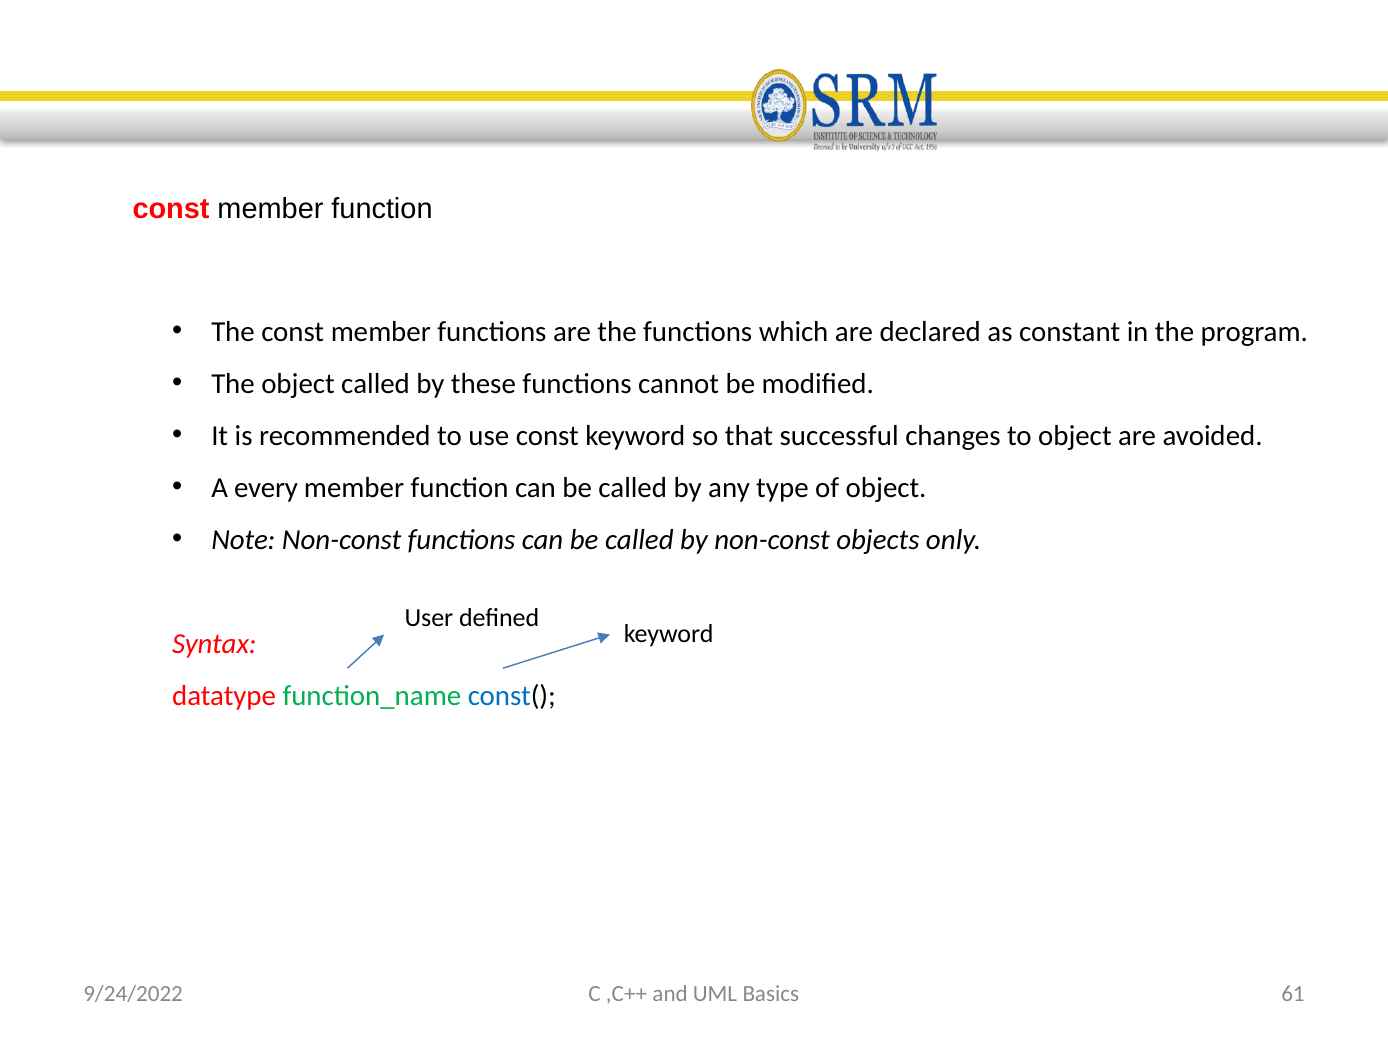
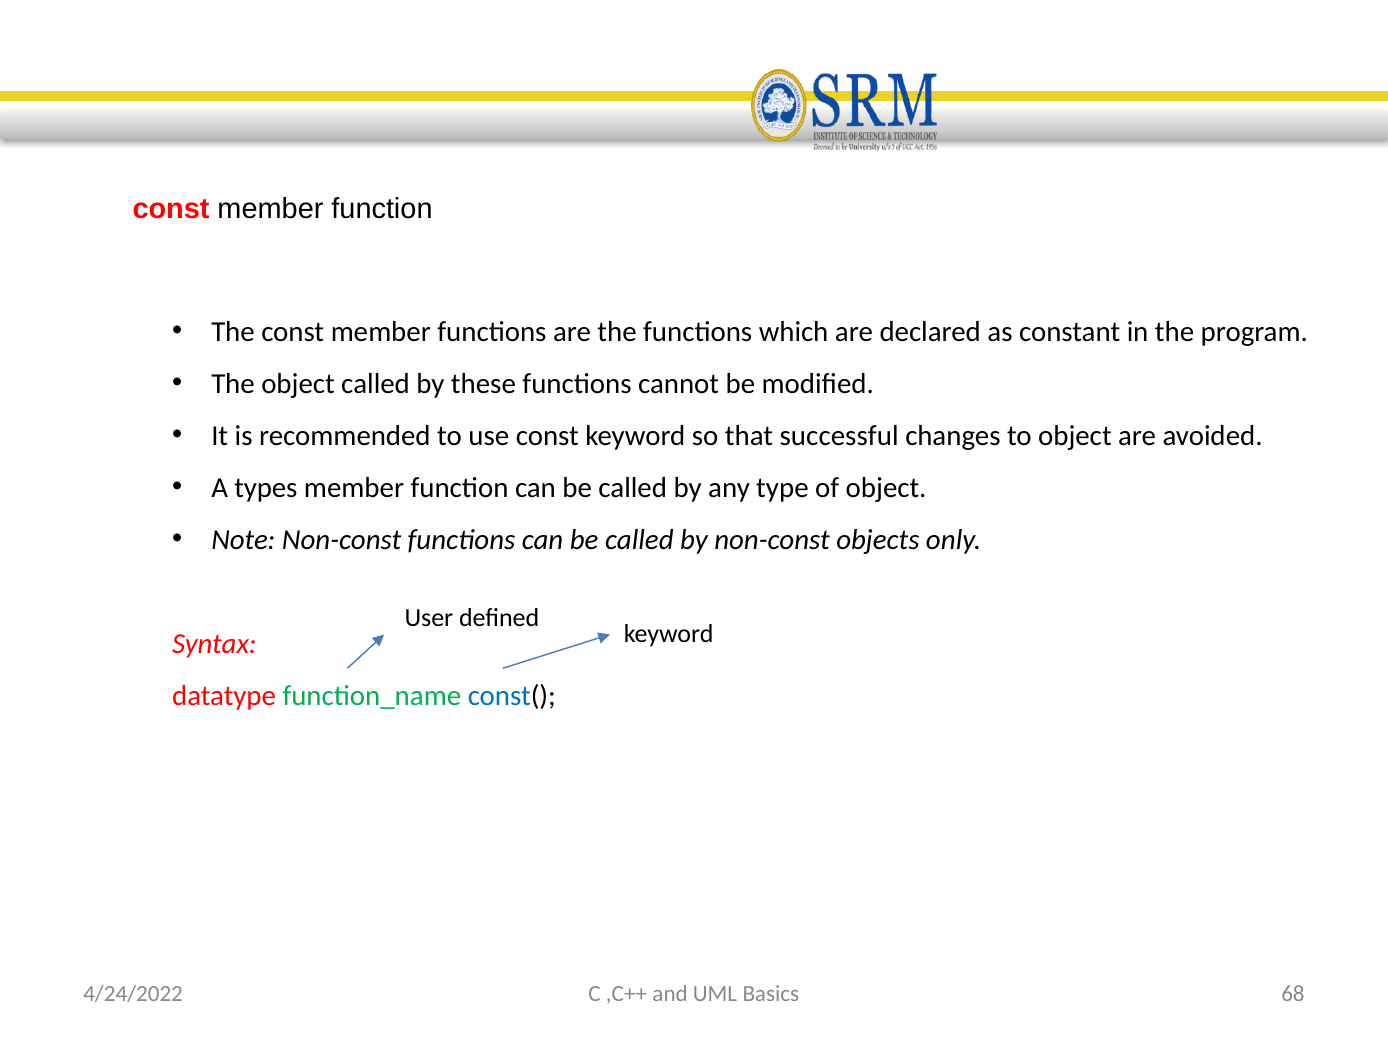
every: every -> types
9/24/2022: 9/24/2022 -> 4/24/2022
61: 61 -> 68
